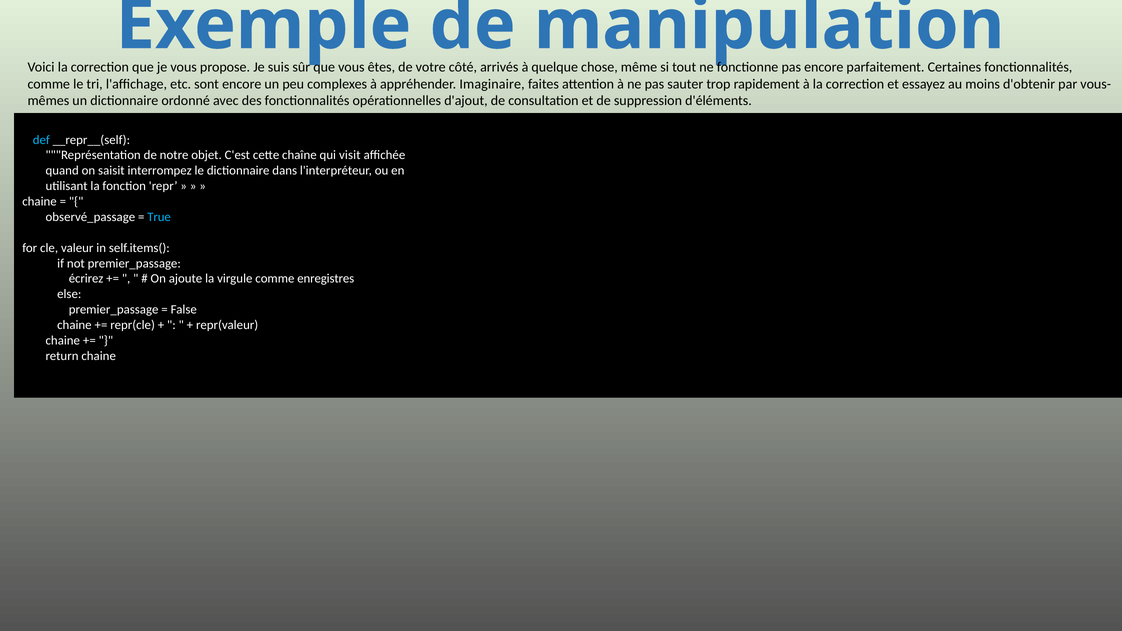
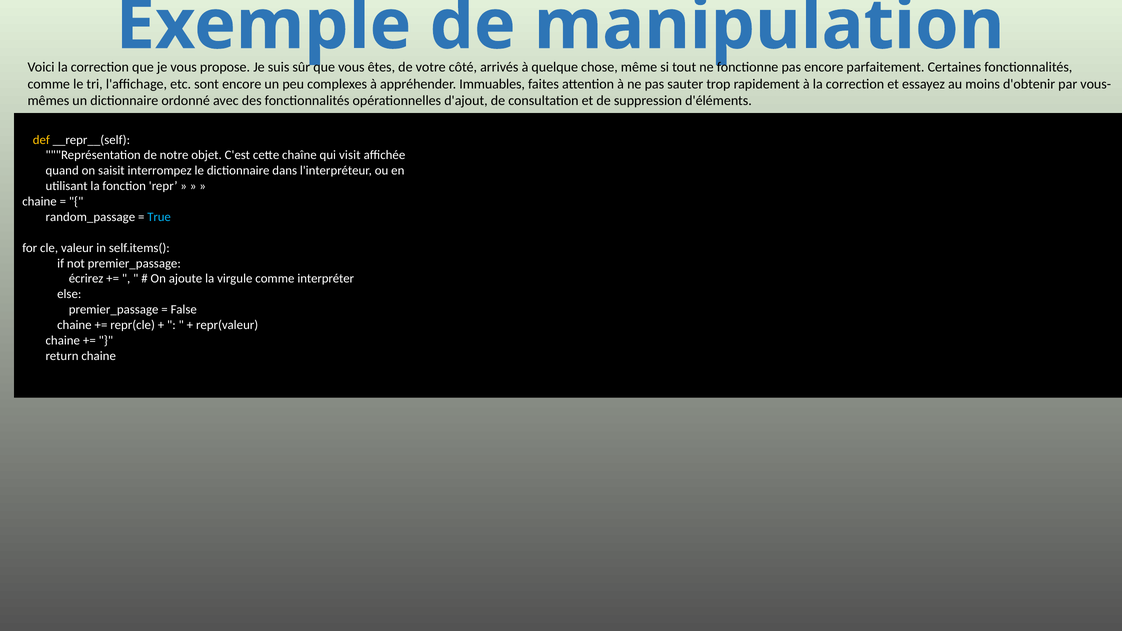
Imaginaire: Imaginaire -> Immuables
def colour: light blue -> yellow
observé_passage: observé_passage -> random_passage
enregistres: enregistres -> interpréter
